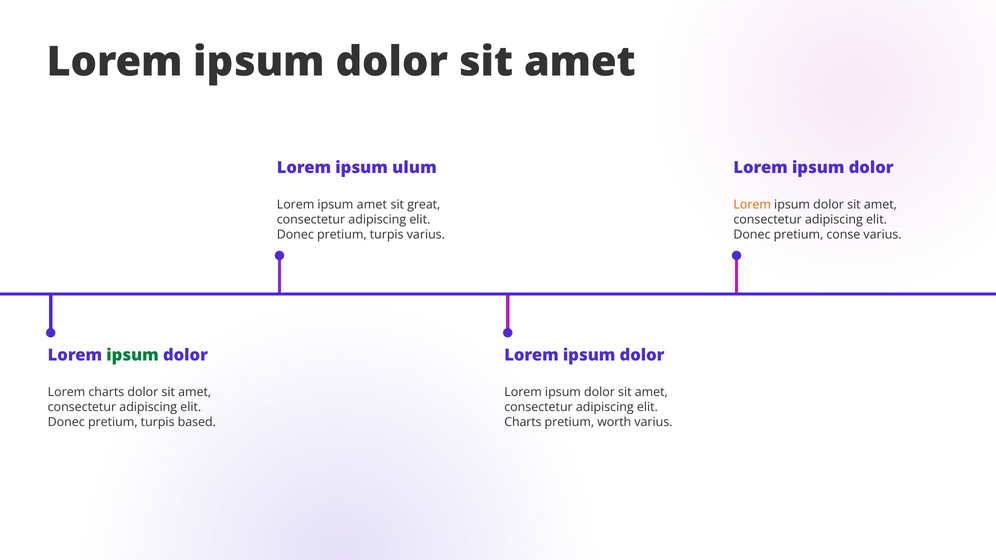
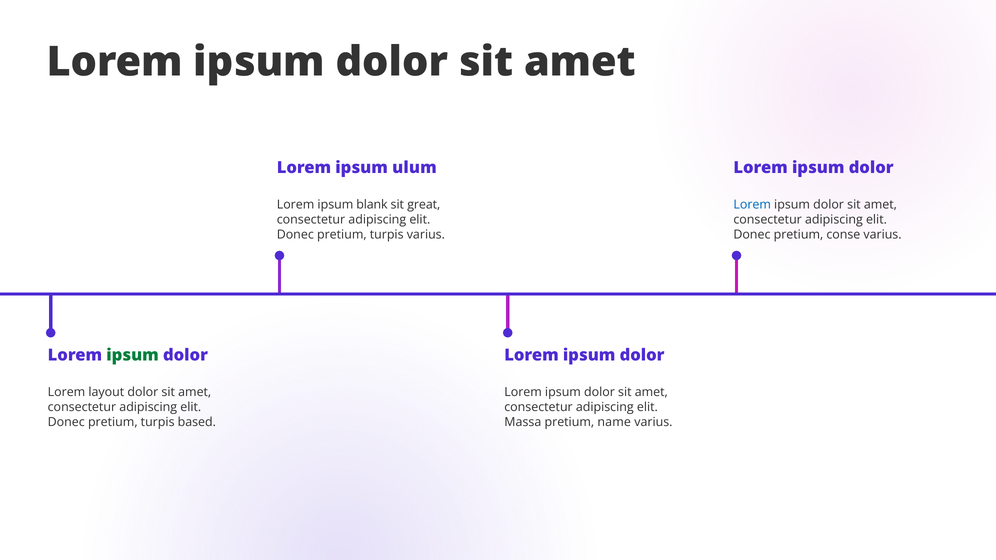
ipsum amet: amet -> blank
Lorem at (752, 205) colour: orange -> blue
Lorem charts: charts -> layout
Charts at (523, 422): Charts -> Massa
worth: worth -> name
